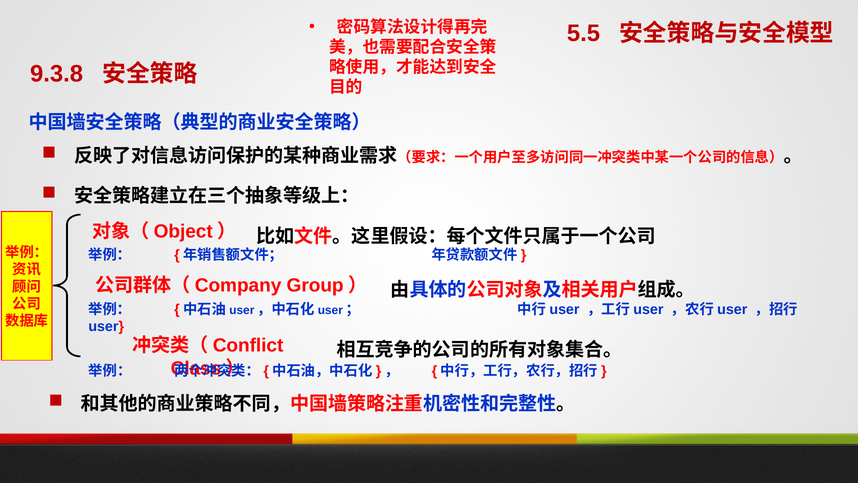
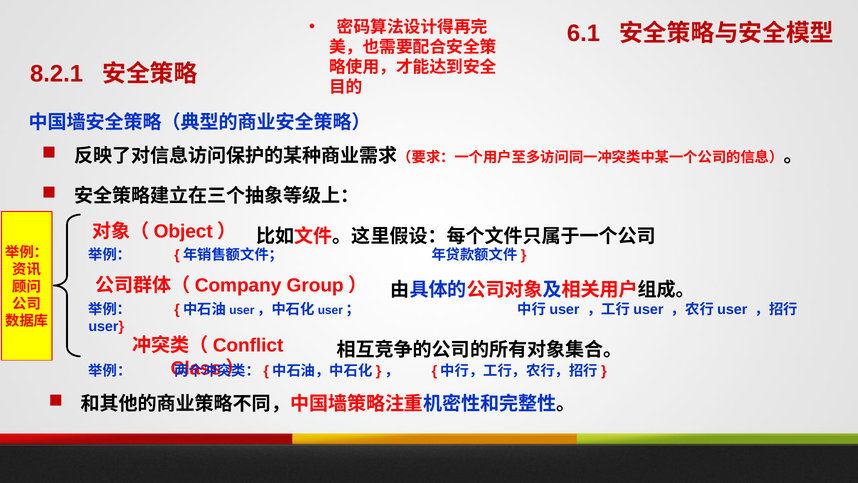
5.5: 5.5 -> 6.1
9.3.8: 9.3.8 -> 8.2.1
